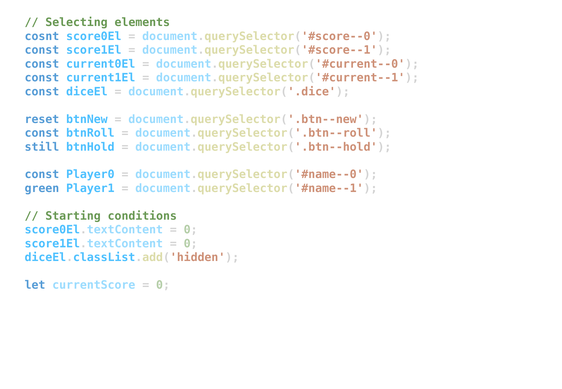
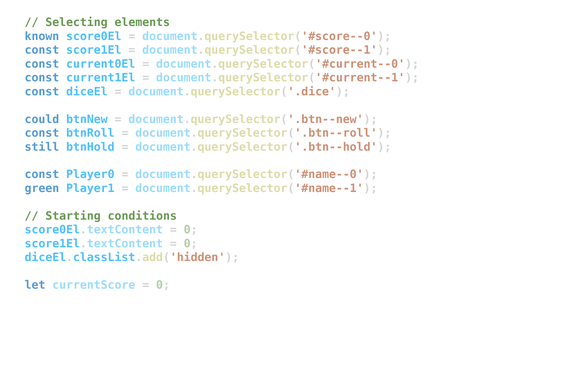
cosnt: cosnt -> known
reset: reset -> could
